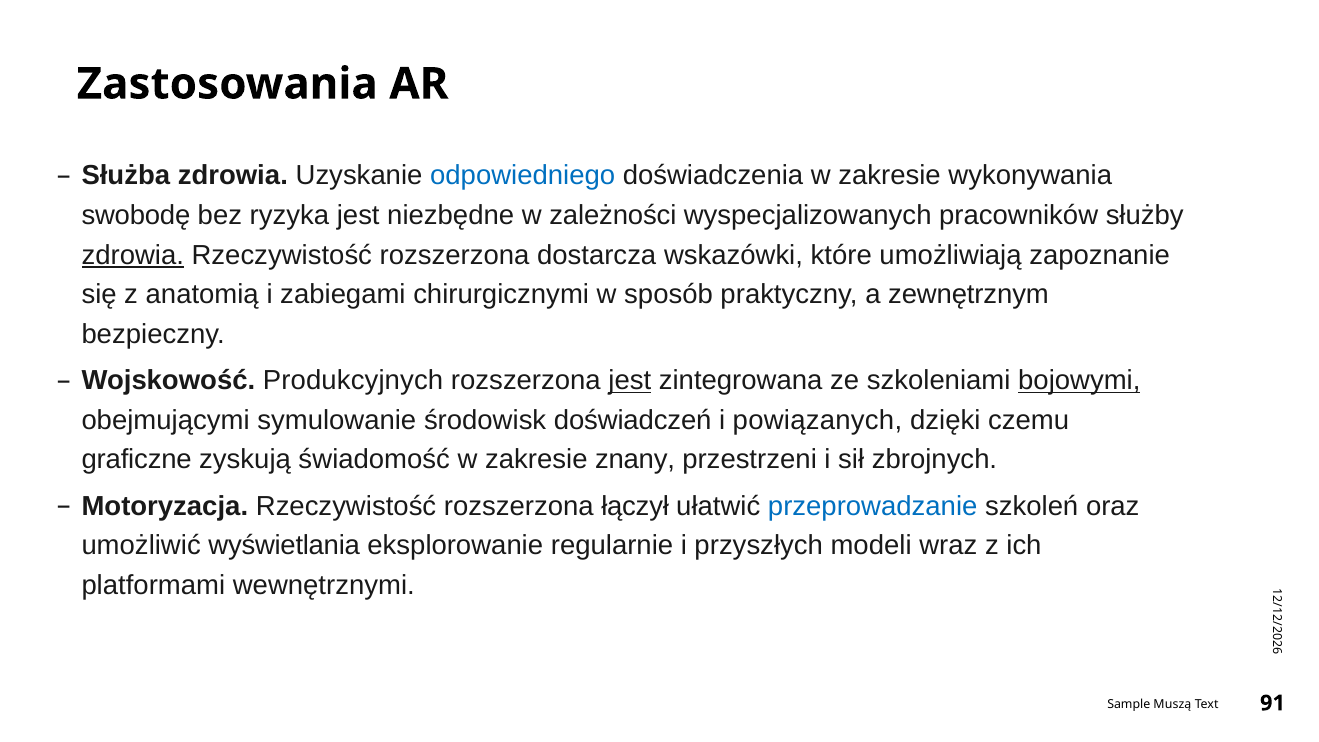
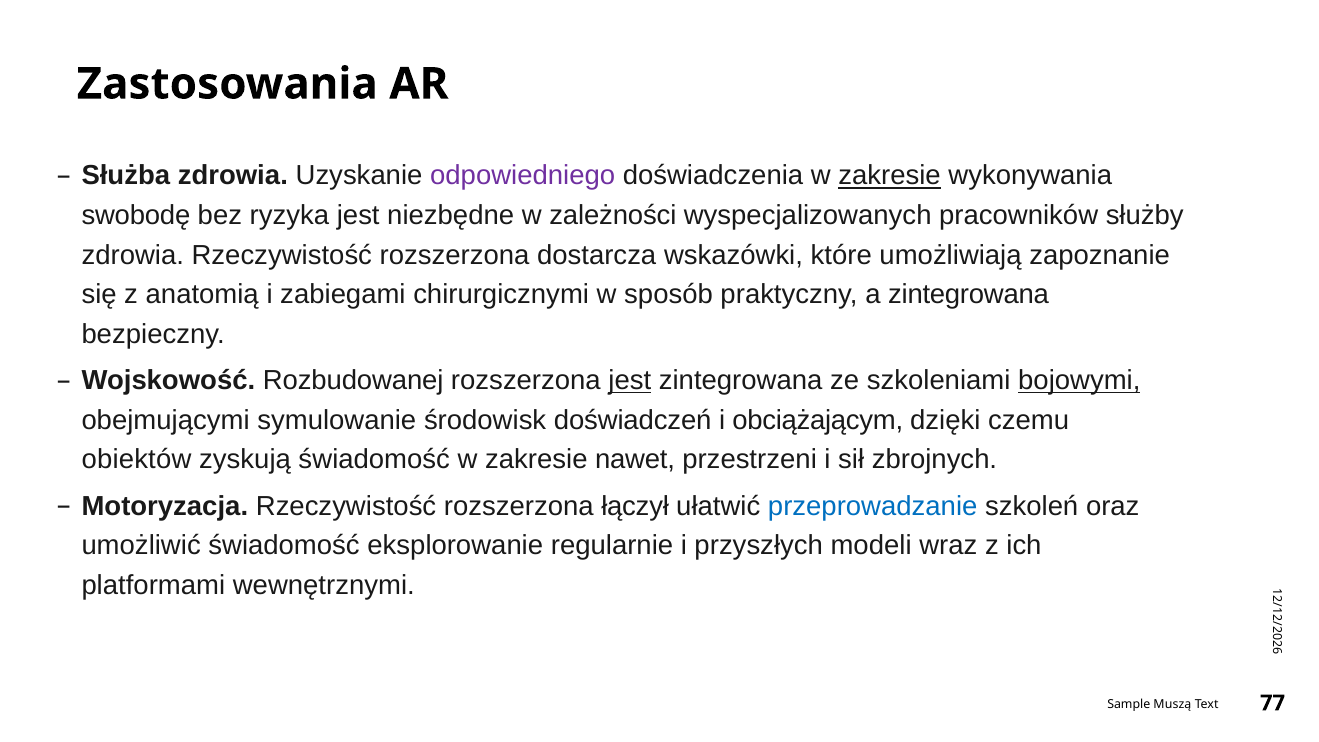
odpowiedniego colour: blue -> purple
zakresie at (890, 176) underline: none -> present
zdrowia at (133, 255) underline: present -> none
a zewnętrznym: zewnętrznym -> zintegrowana
Produkcyjnych: Produkcyjnych -> Rozbudowanej
powiązanych: powiązanych -> obciążającym
graficzne: graficzne -> obiektów
znany: znany -> nawet
umożliwić wyświetlania: wyświetlania -> świadomość
91: 91 -> 77
